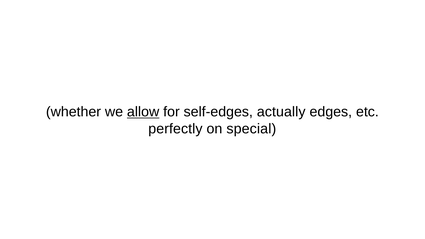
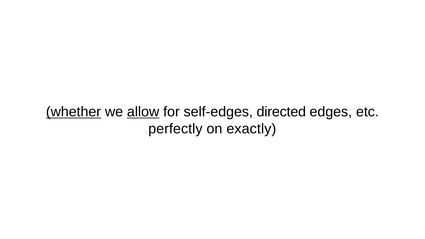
whether underline: none -> present
actually: actually -> directed
special: special -> exactly
